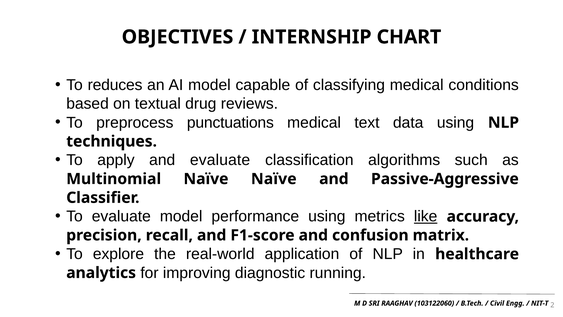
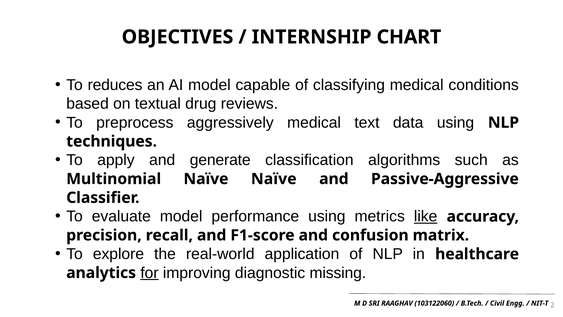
punctuations: punctuations -> aggressively
and evaluate: evaluate -> generate
for underline: none -> present
running: running -> missing
